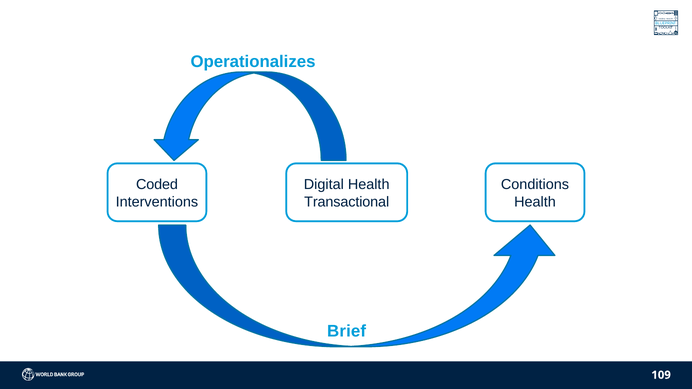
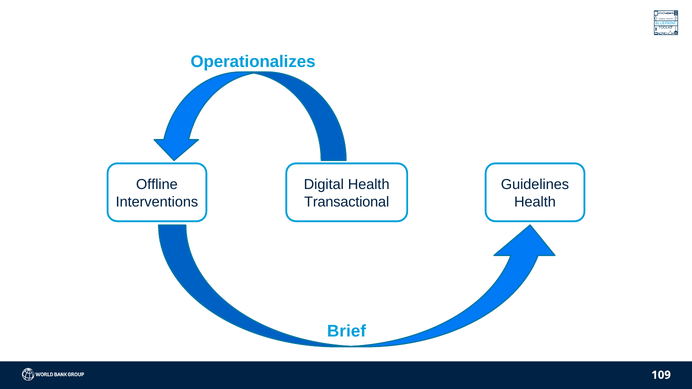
Coded: Coded -> Offline
Conditions: Conditions -> Guidelines
